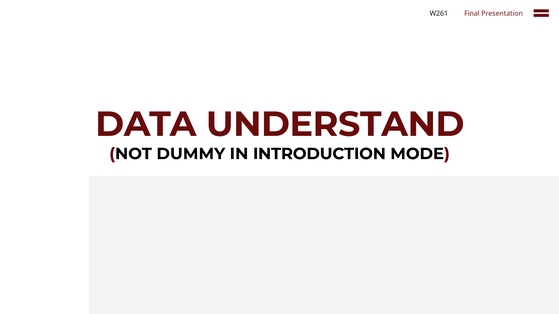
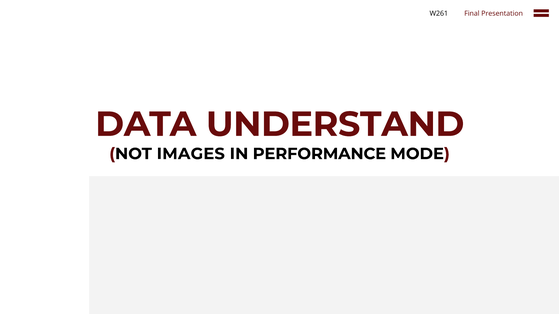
DUMMY: DUMMY -> IMAGES
INTRODUCTION: INTRODUCTION -> PERFORMANCE
